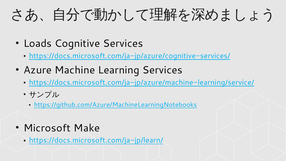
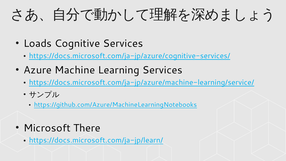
Make: Make -> There
